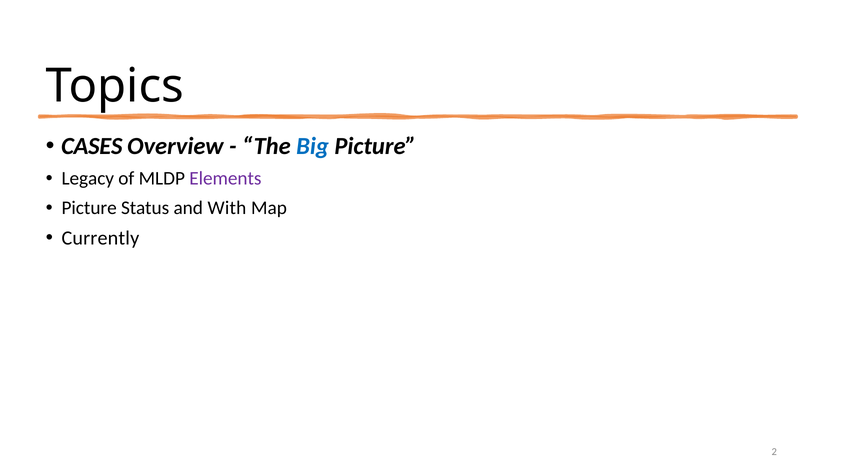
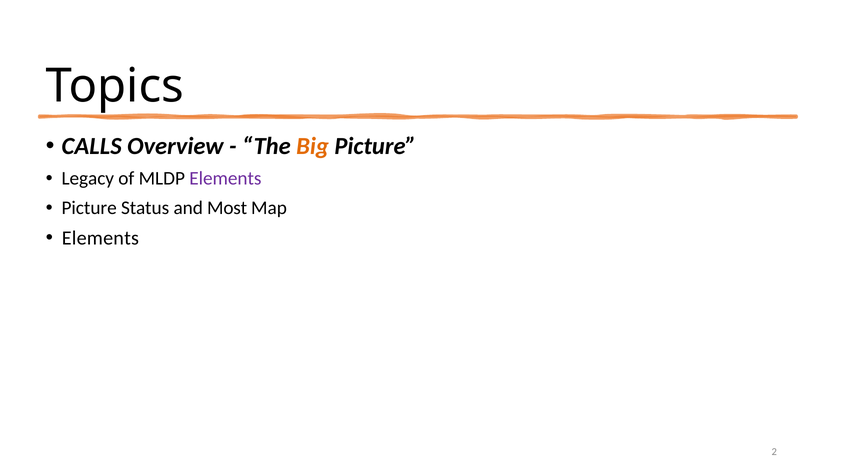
CASES: CASES -> CALLS
Big colour: blue -> orange
With: With -> Most
Currently at (100, 238): Currently -> Elements
